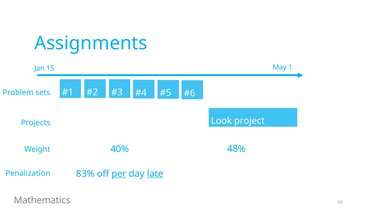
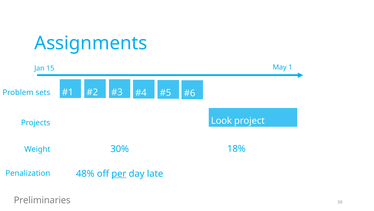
40%: 40% -> 30%
48%: 48% -> 18%
83%: 83% -> 48%
late underline: present -> none
Mathematics: Mathematics -> Preliminaries
